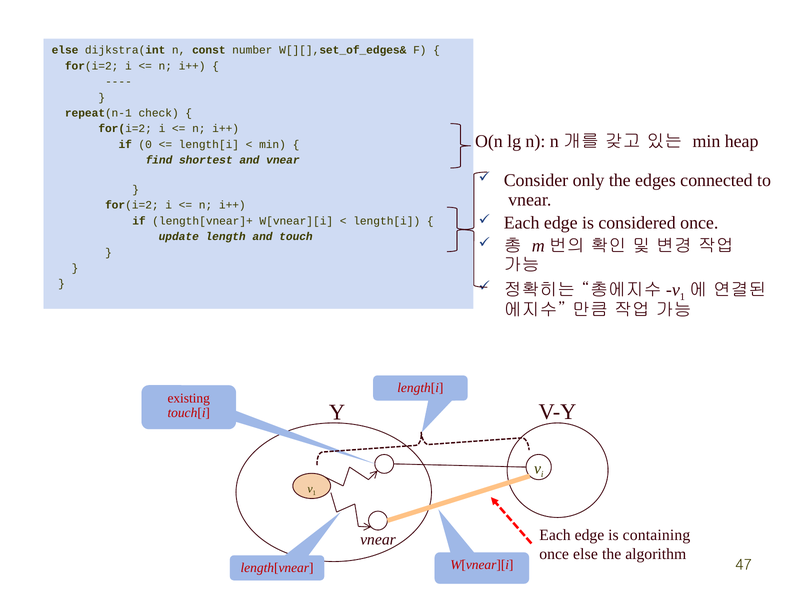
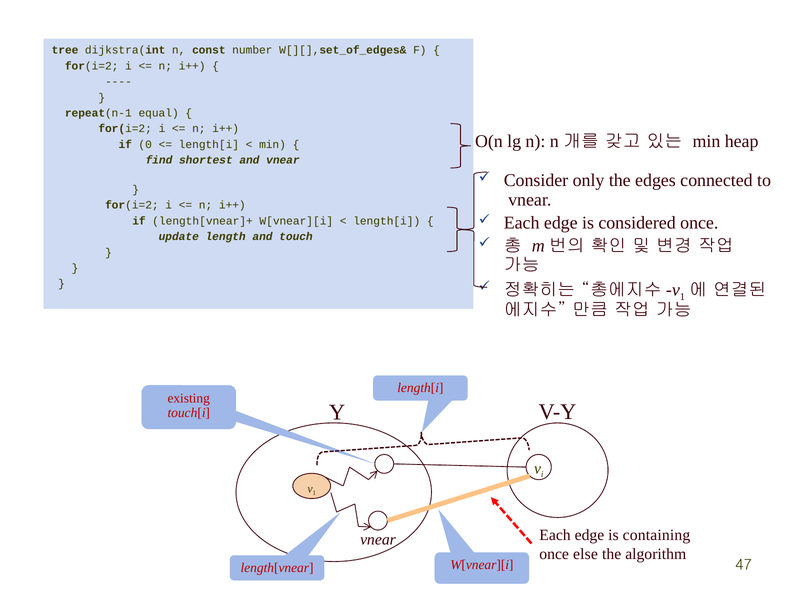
else at (65, 50): else -> tree
check: check -> equal
